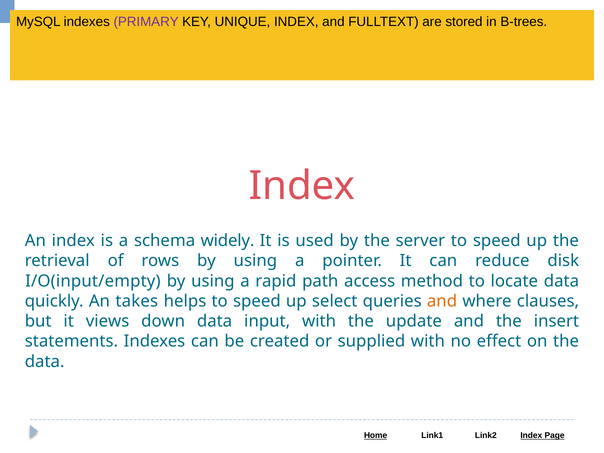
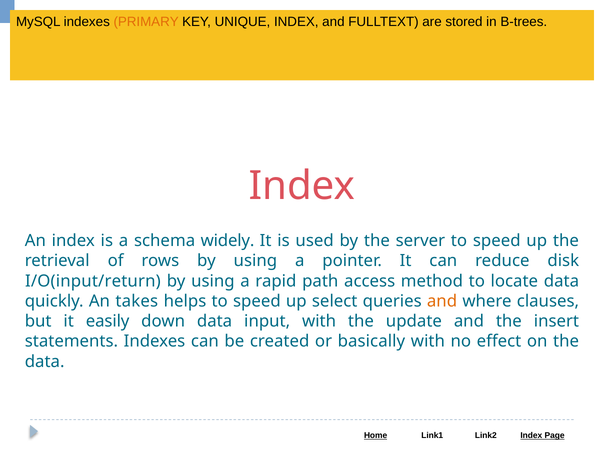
PRIMARY colour: purple -> orange
I/O(input/empty: I/O(input/empty -> I/O(input/return
views: views -> easily
supplied: supplied -> basically
